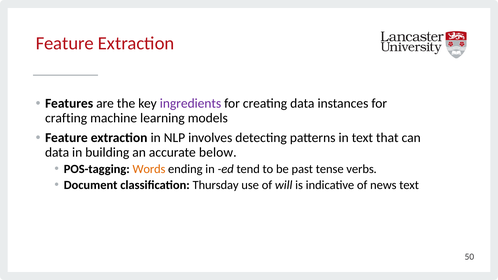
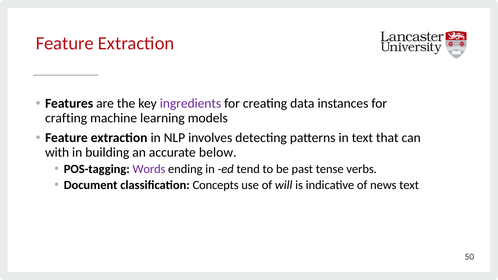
data at (57, 152): data -> with
Words colour: orange -> purple
Thursday: Thursday -> Concepts
